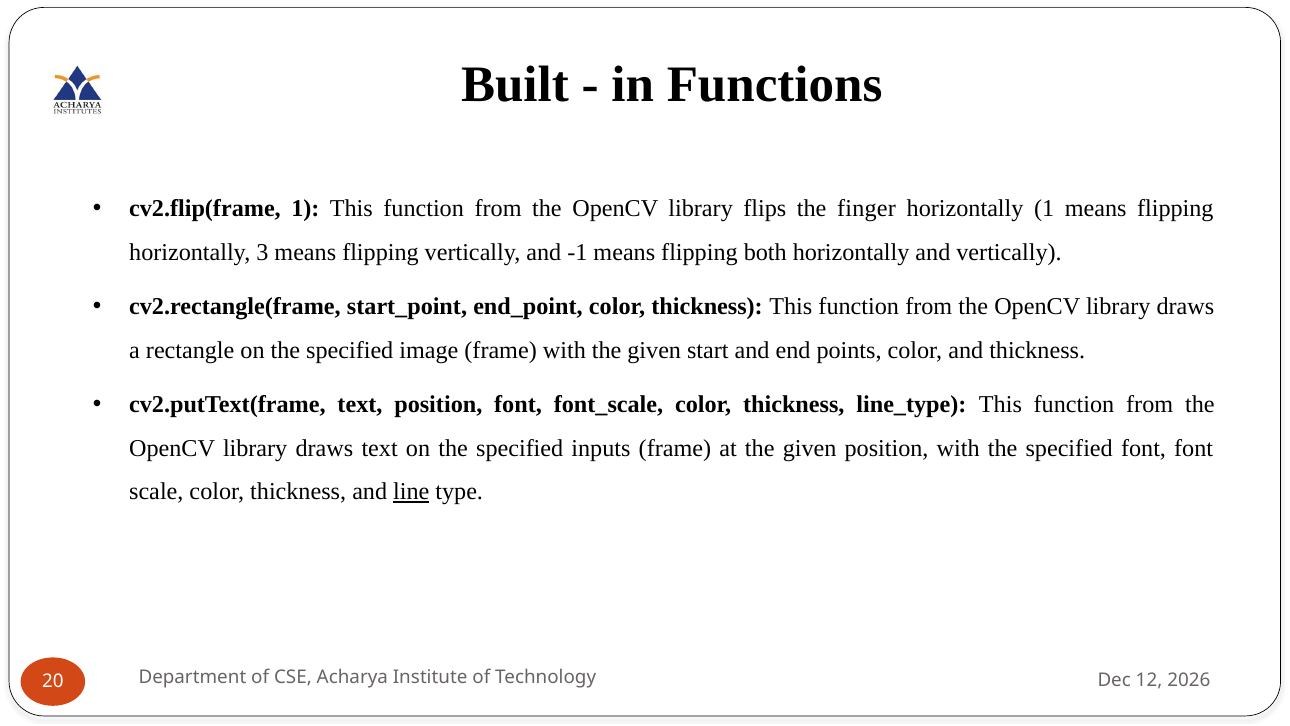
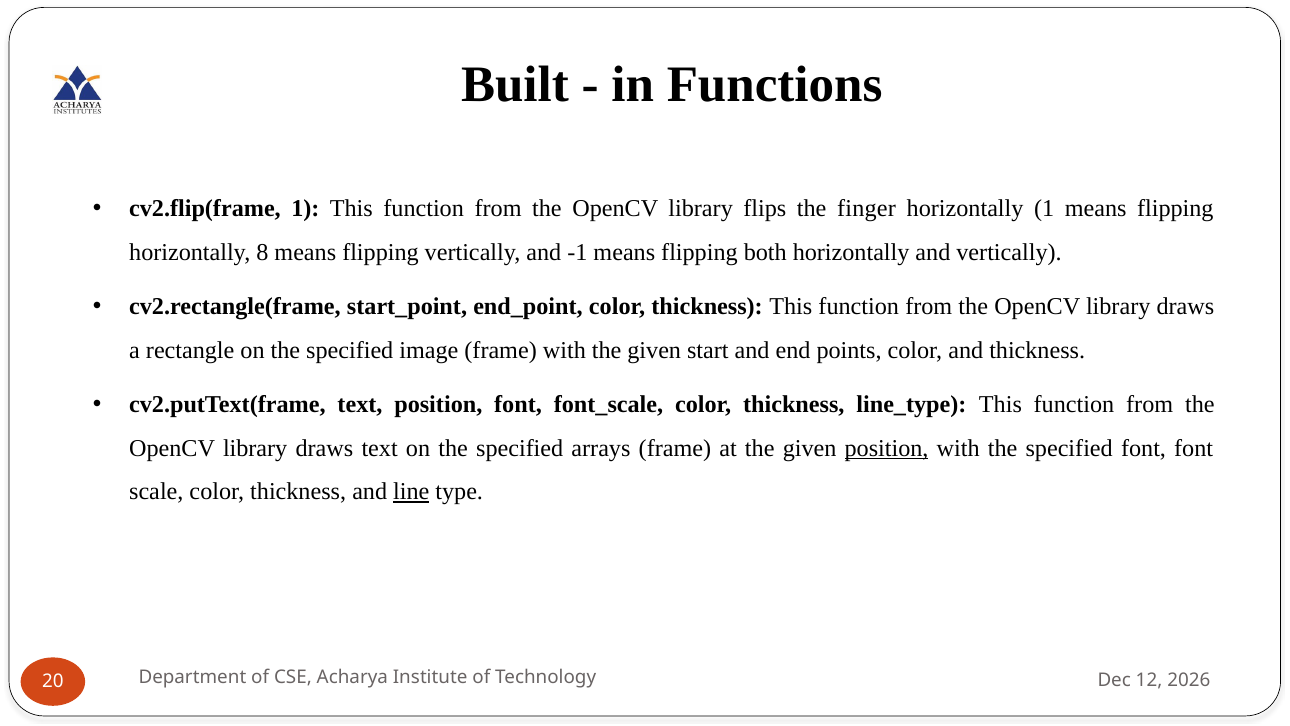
3: 3 -> 8
inputs: inputs -> arrays
position at (887, 448) underline: none -> present
